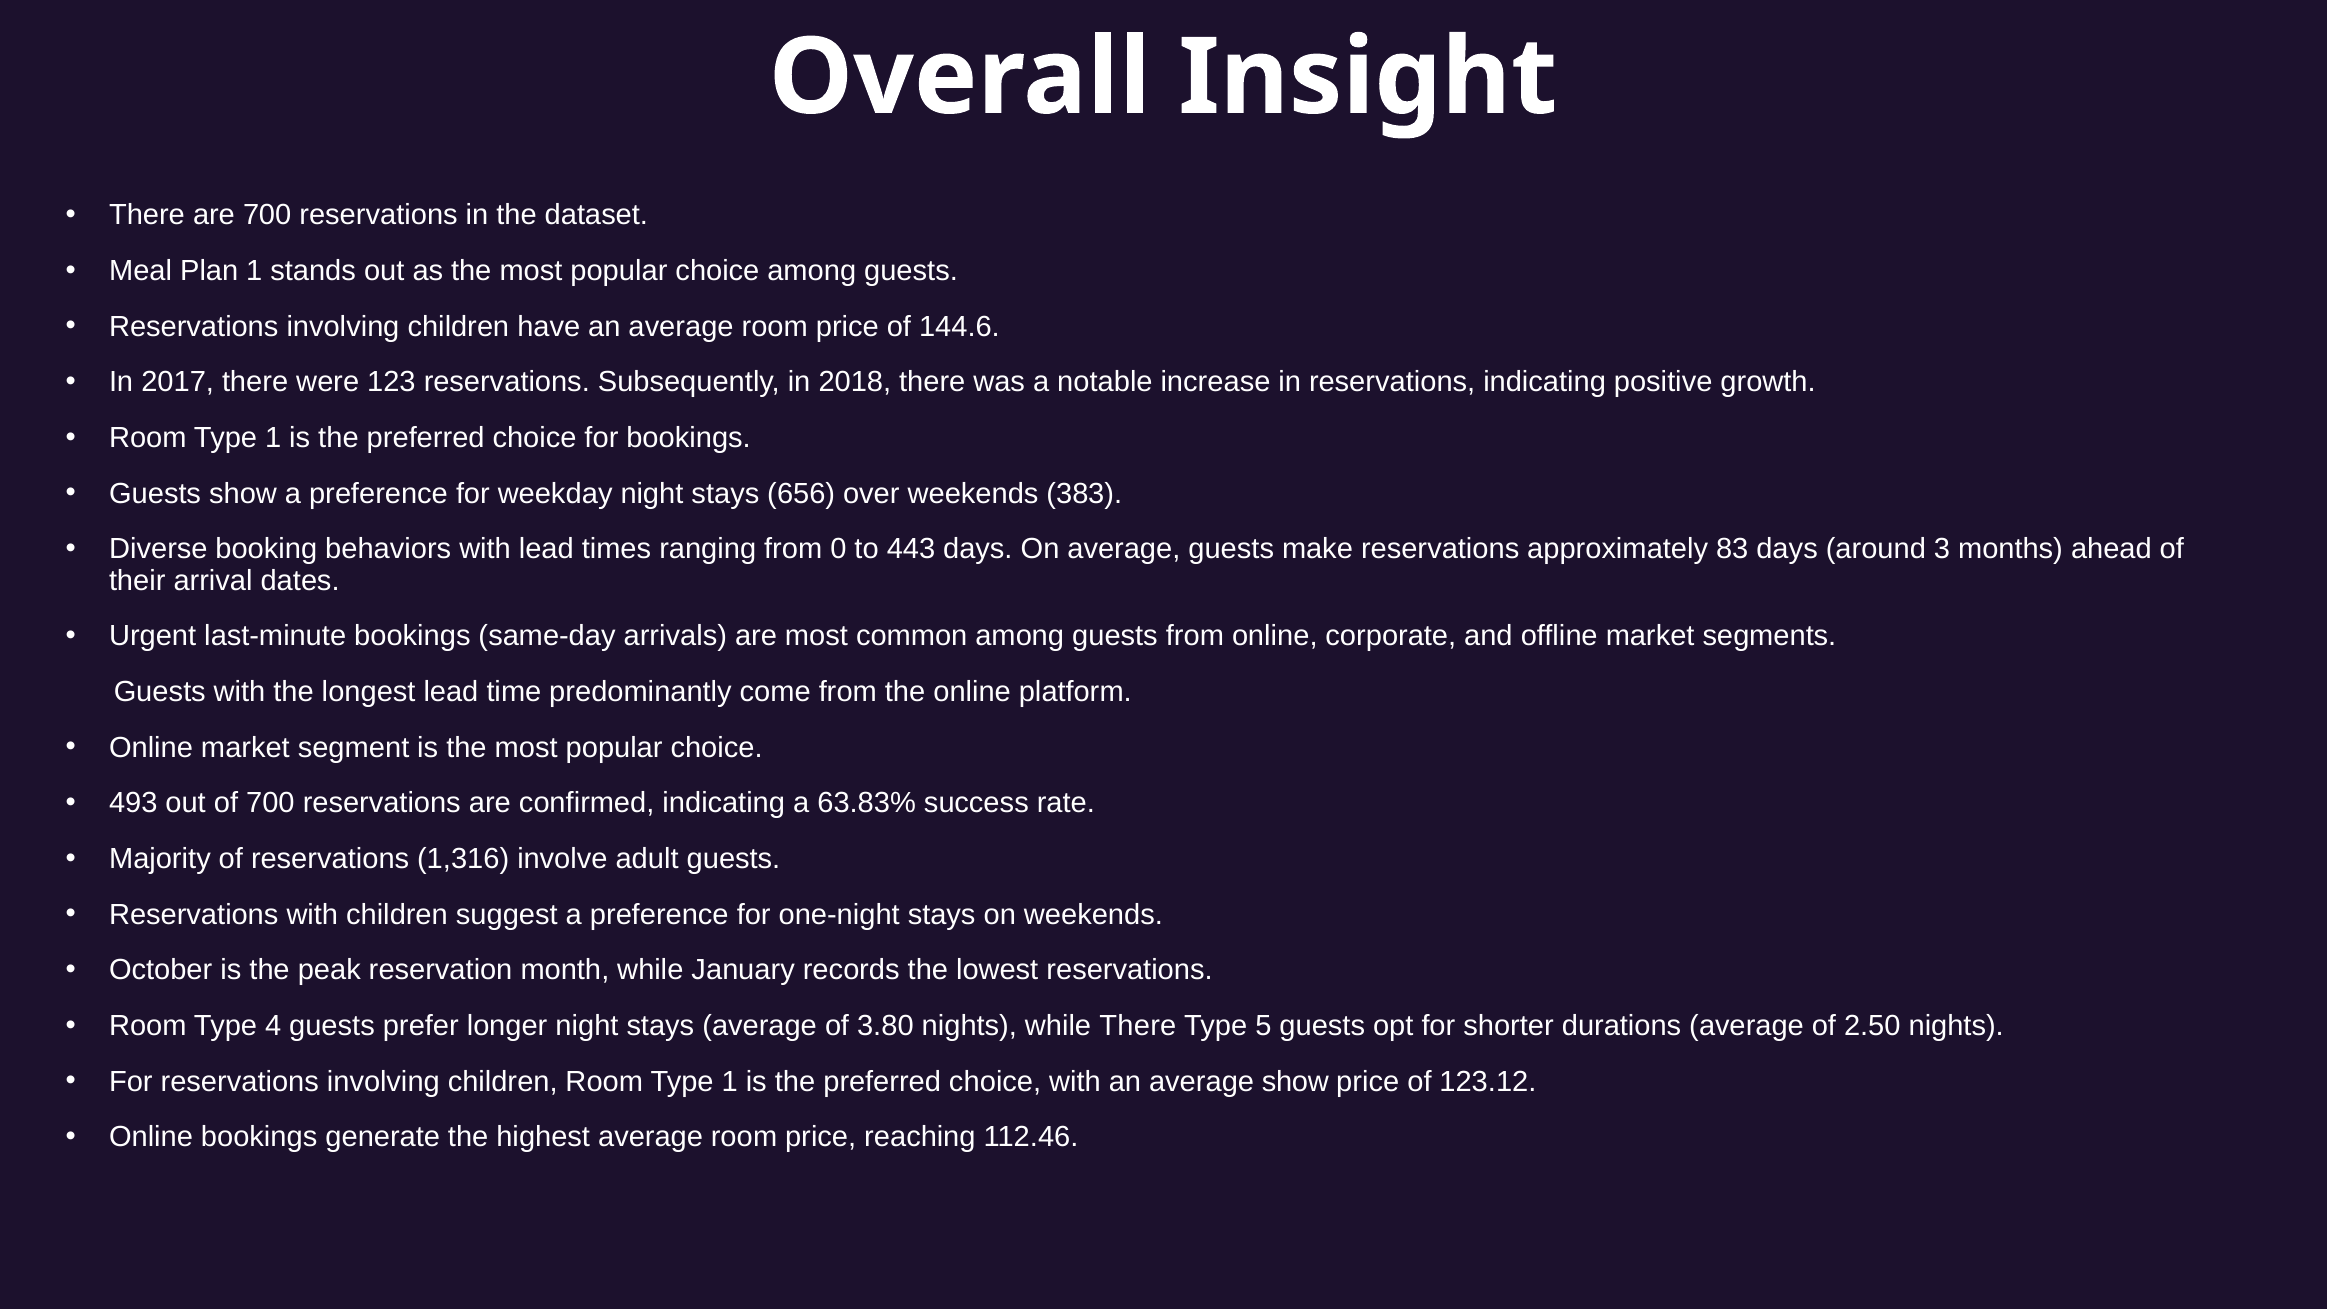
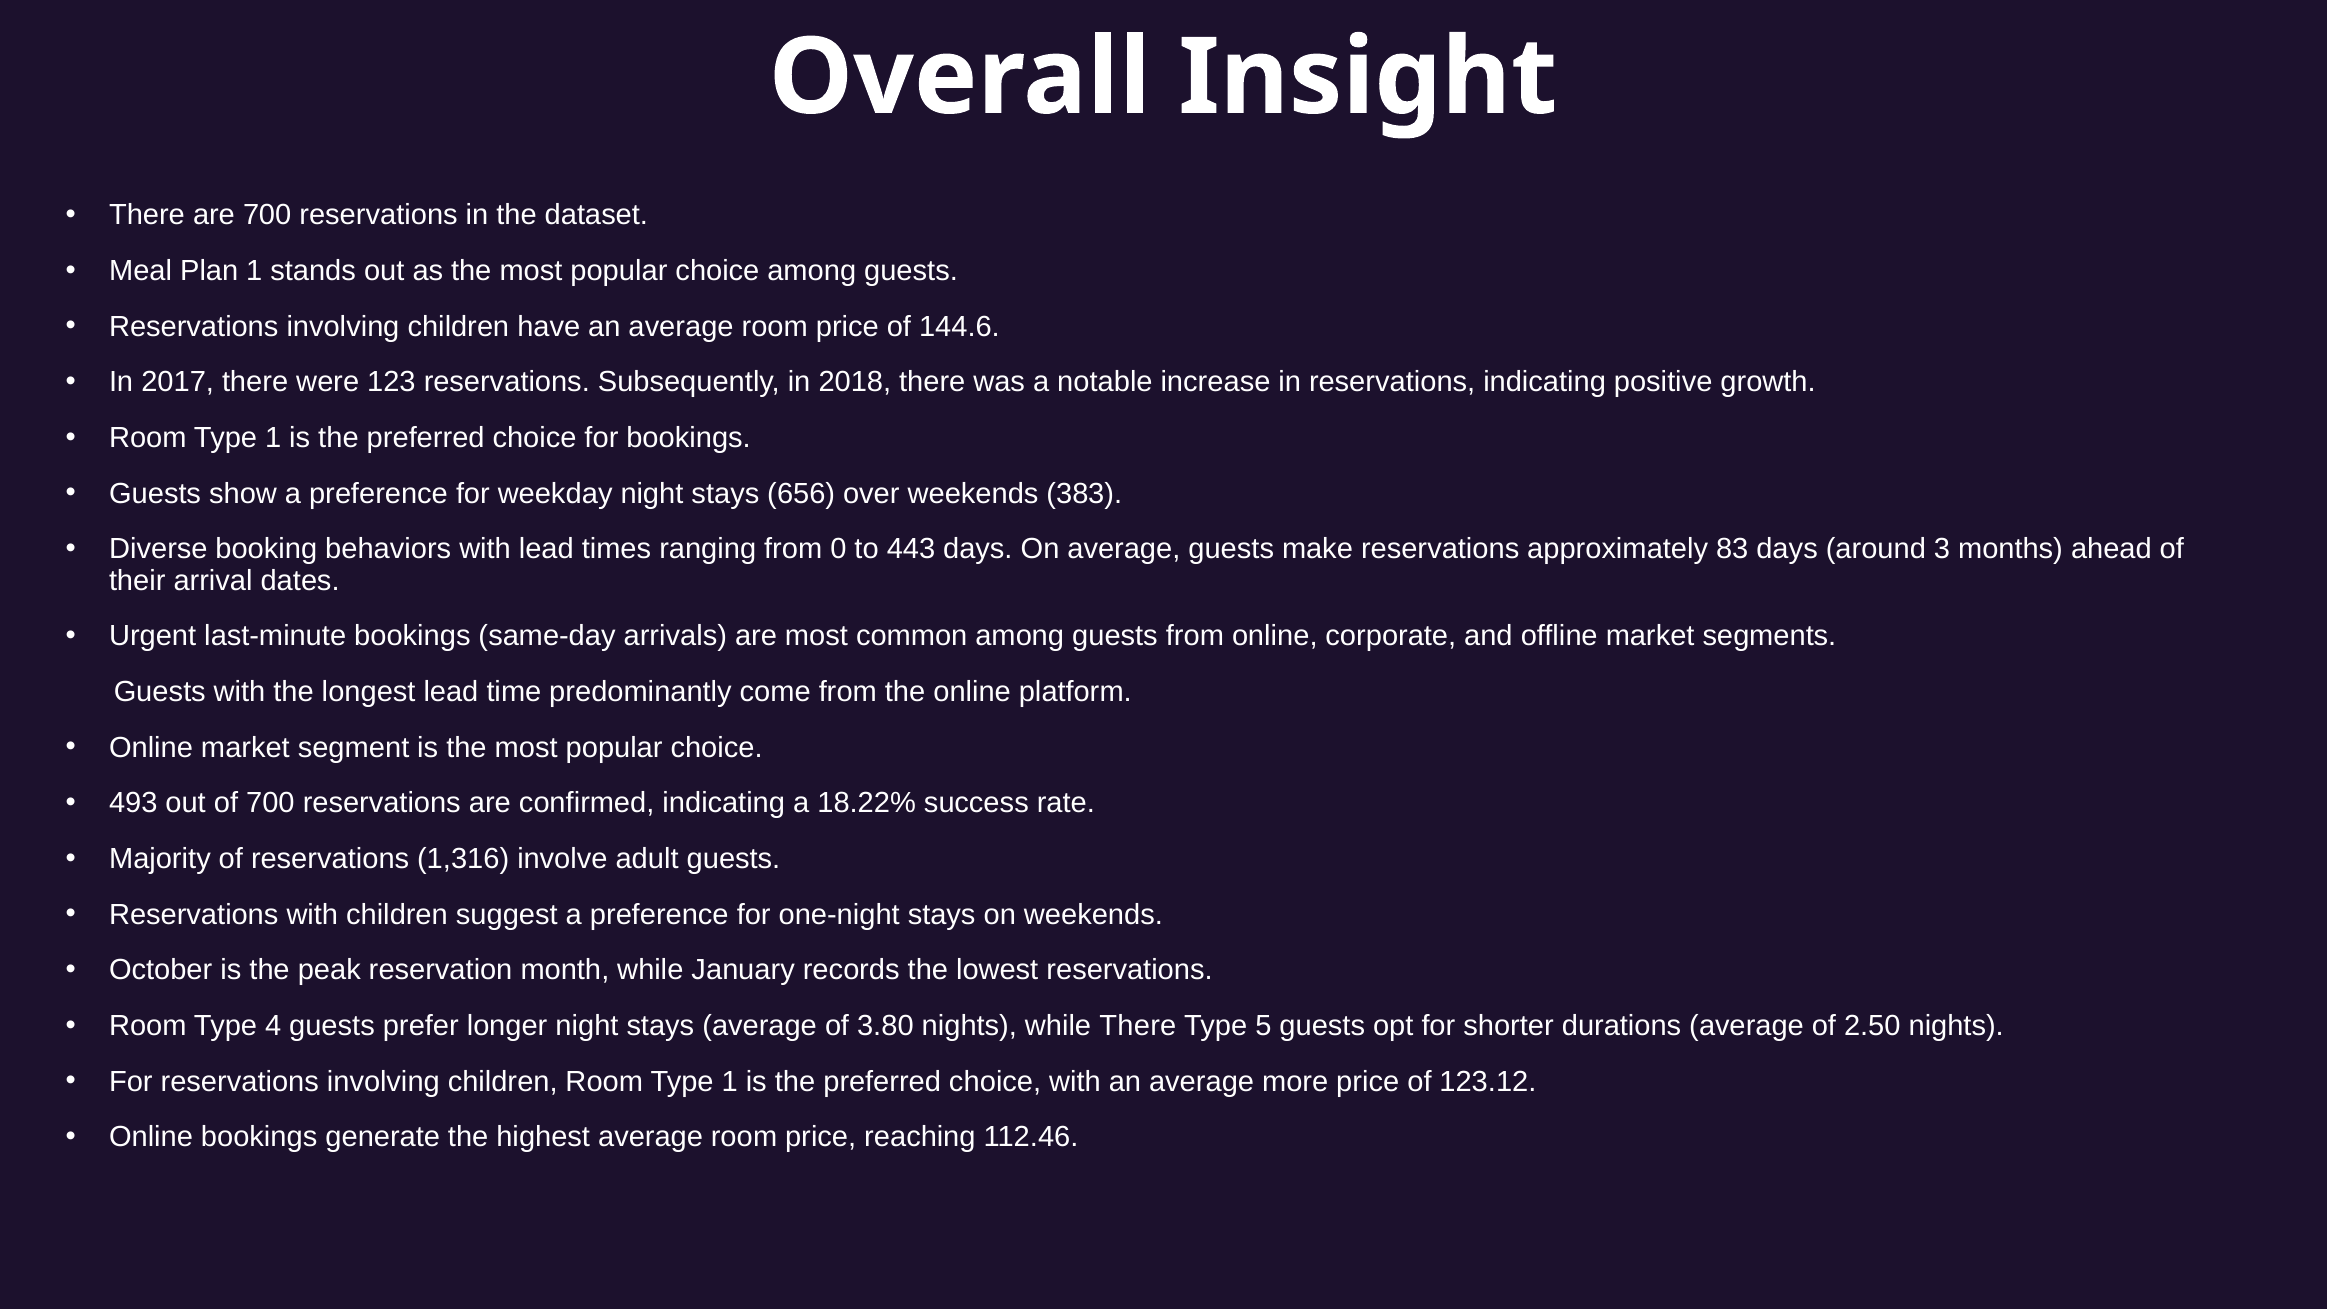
63.83%: 63.83% -> 18.22%
average show: show -> more
